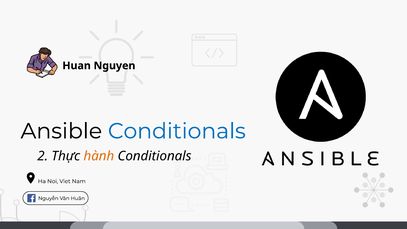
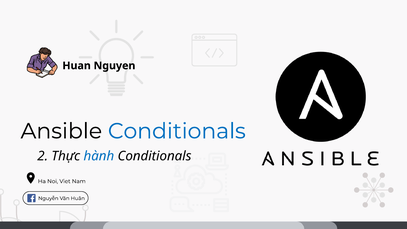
hành colour: orange -> blue
